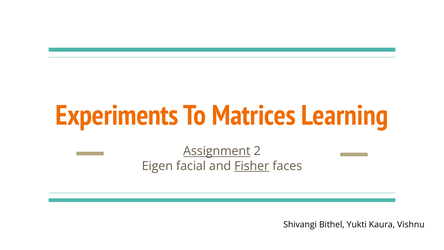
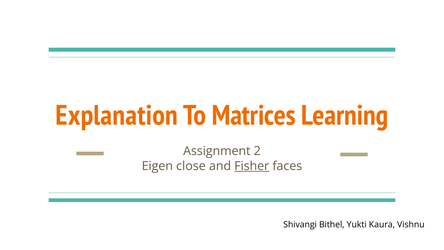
Experiments: Experiments -> Explanation
Assignment underline: present -> none
facial: facial -> close
